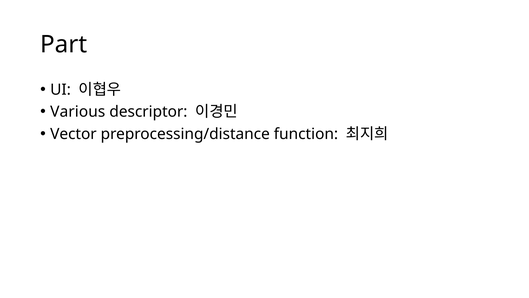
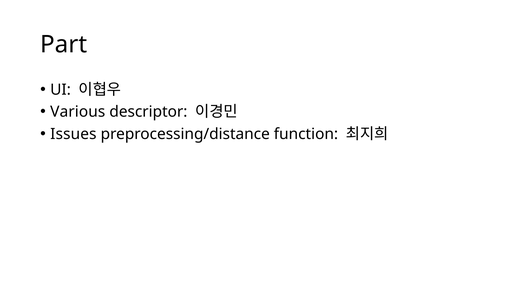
Vector: Vector -> Issues
